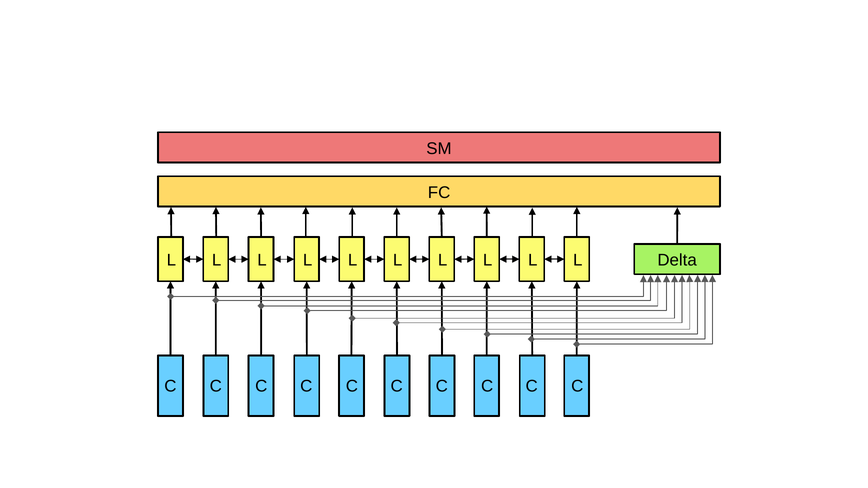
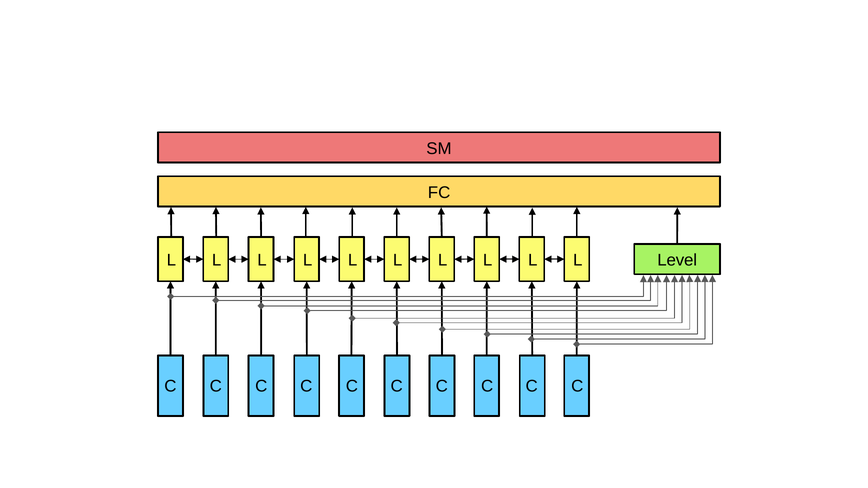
Delta: Delta -> Level
